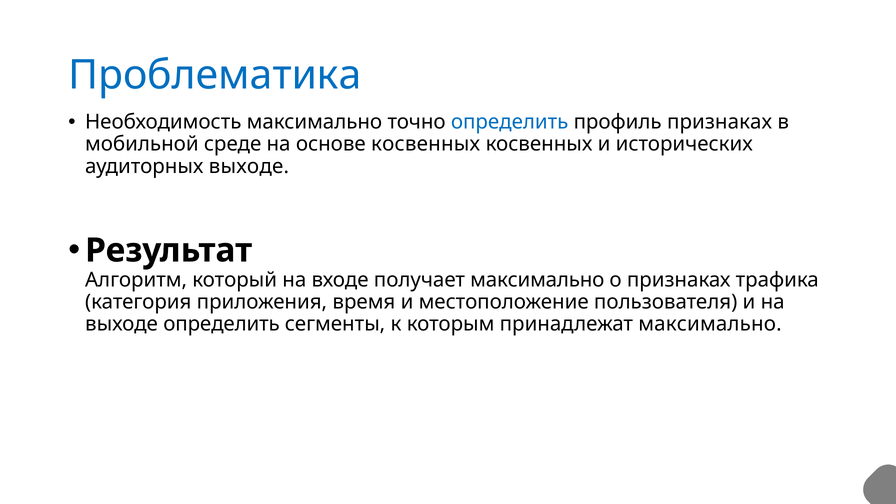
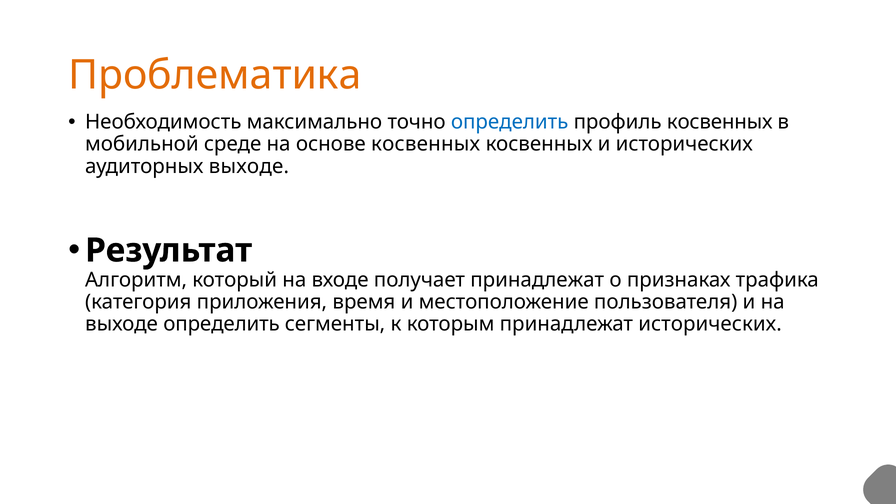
Проблематика colour: blue -> orange
профиль признаках: признаках -> косвенных
получает максимально: максимально -> принадлежат
принадлежат максимально: максимально -> исторических
